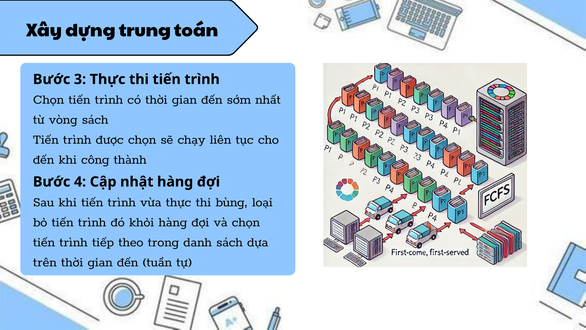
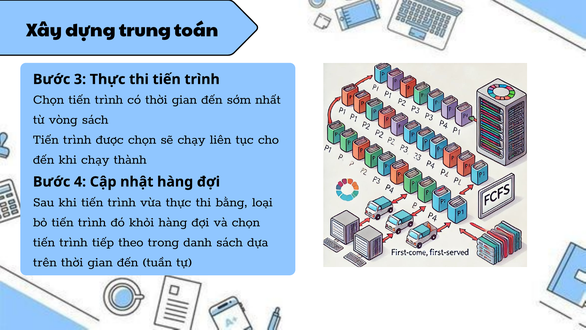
khi công: công -> chạy
bùng: bùng -> bằng
